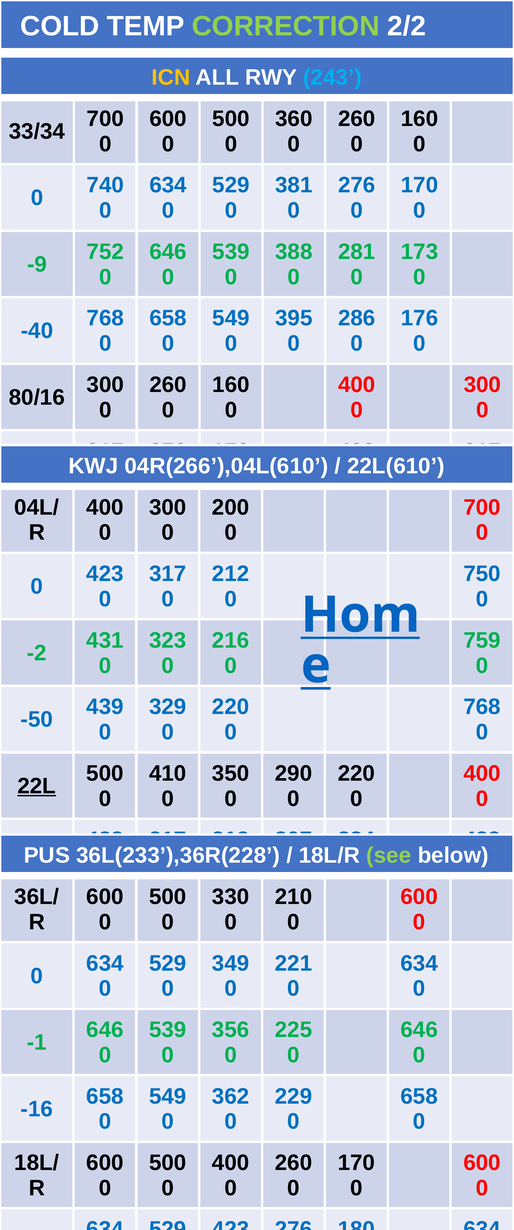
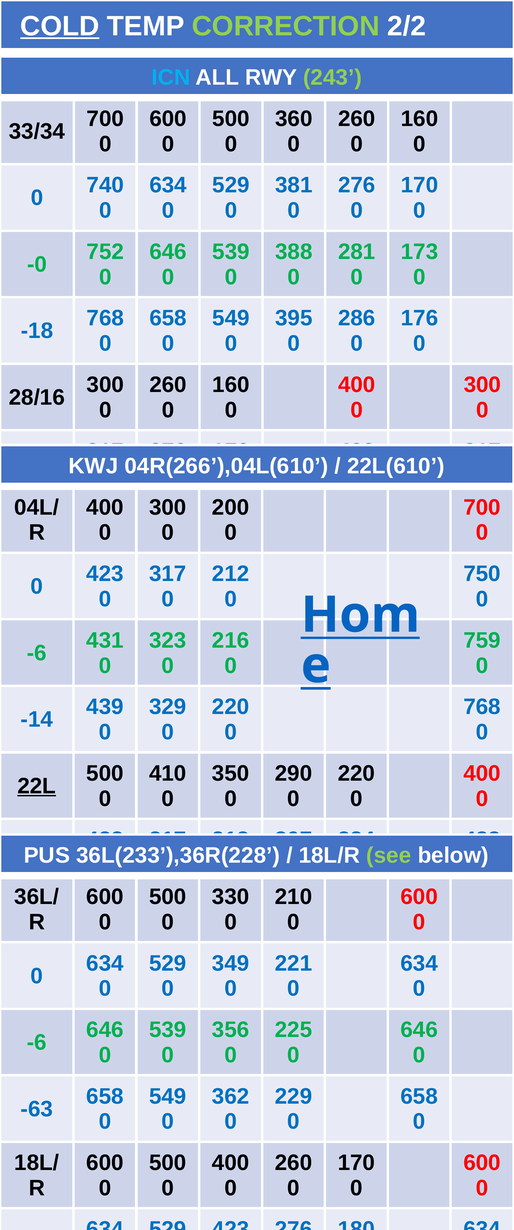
COLD underline: none -> present
ICN colour: yellow -> light blue
243 at (332, 77) colour: light blue -> light green
-9: -9 -> -0
-40: -40 -> -18
80/16: 80/16 -> 28/16
-2 at (37, 653): -2 -> -6
-50: -50 -> -14
-1 at (37, 1042): -1 -> -6
-16: -16 -> -63
